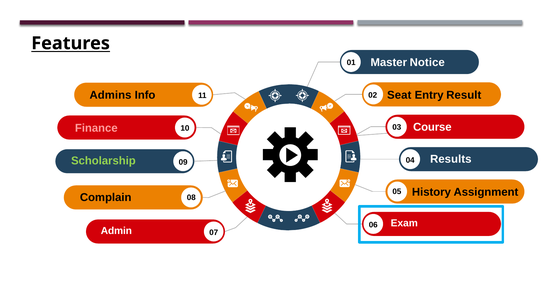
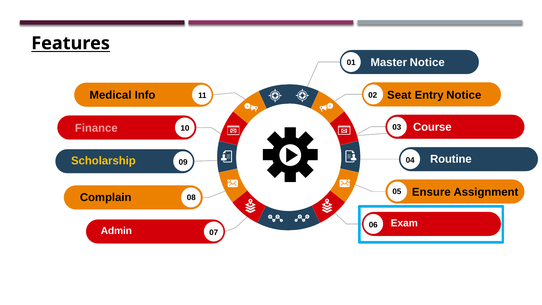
Entry Result: Result -> Notice
Admins: Admins -> Medical
Results: Results -> Routine
Scholarship colour: light green -> yellow
History: History -> Ensure
